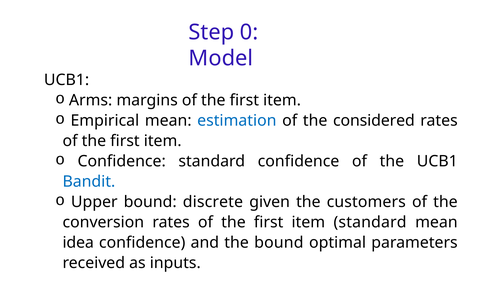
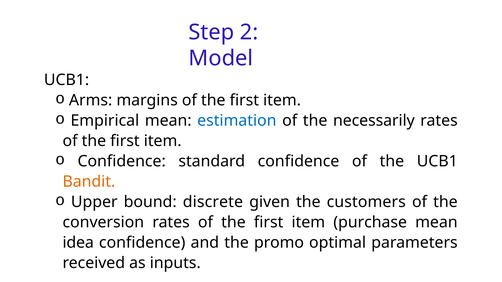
0: 0 -> 2
considered: considered -> necessarily
Bandit colour: blue -> orange
item standard: standard -> purchase
the bound: bound -> promo
